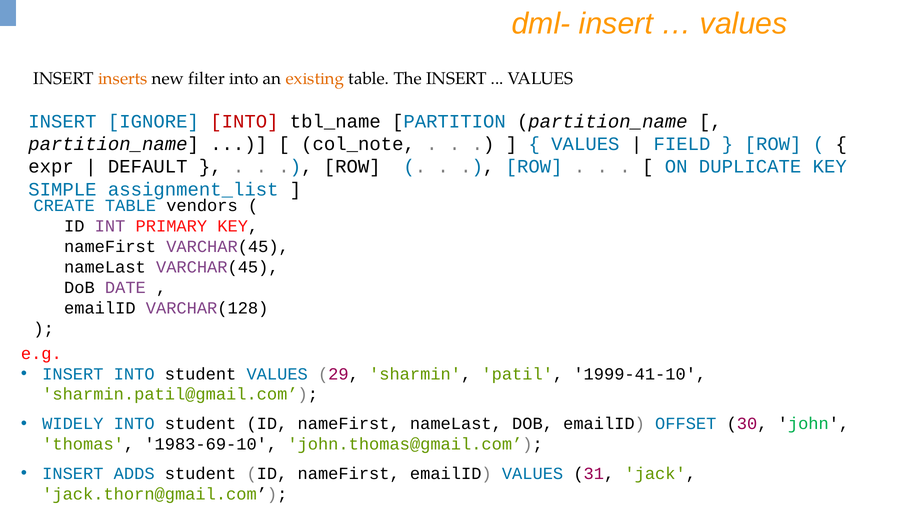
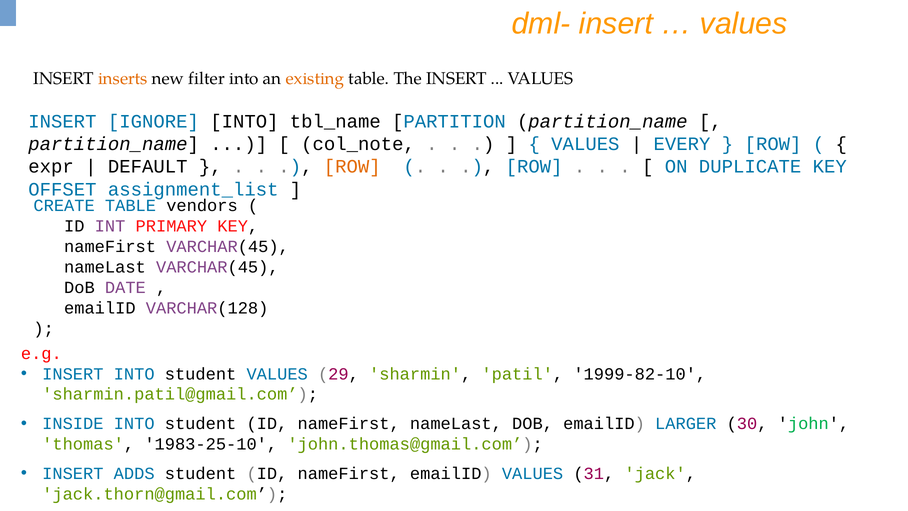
INTO at (244, 121) colour: red -> black
FIELD: FIELD -> EVERY
ROW at (352, 167) colour: black -> orange
SIMPLE: SIMPLE -> OFFSET
1999-41-10: 1999-41-10 -> 1999-82-10
WIDELY: WIDELY -> INSIDE
OFFSET: OFFSET -> LARGER
1983-69-10: 1983-69-10 -> 1983-25-10
